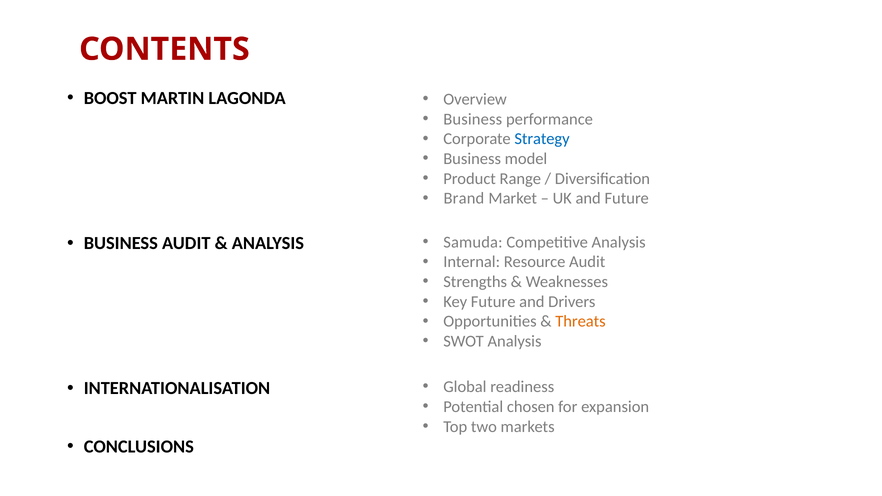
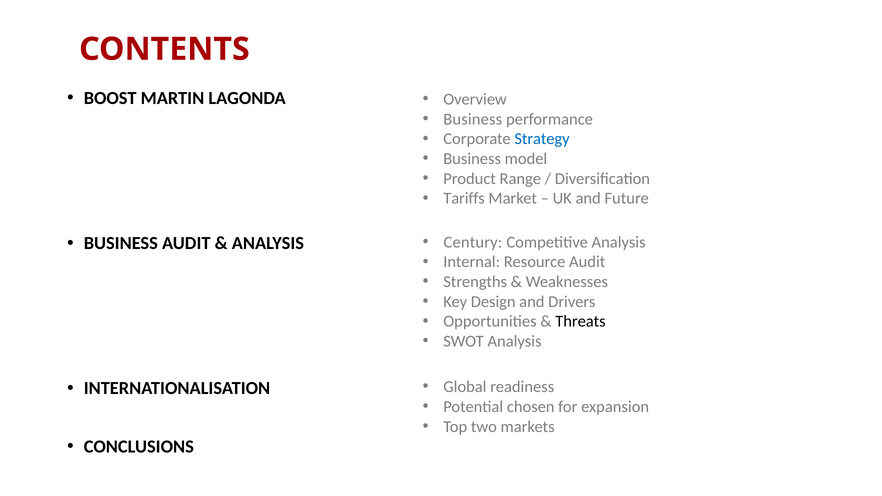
Brand: Brand -> Tariffs
Samuda: Samuda -> Century
Key Future: Future -> Design
Threats colour: orange -> black
